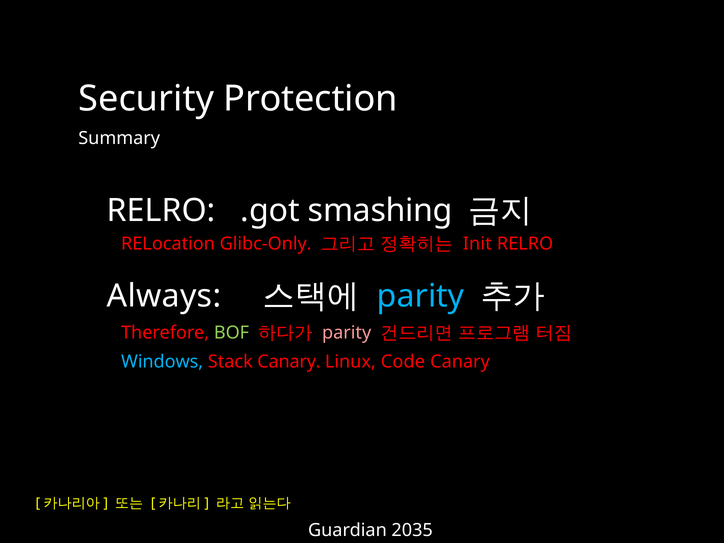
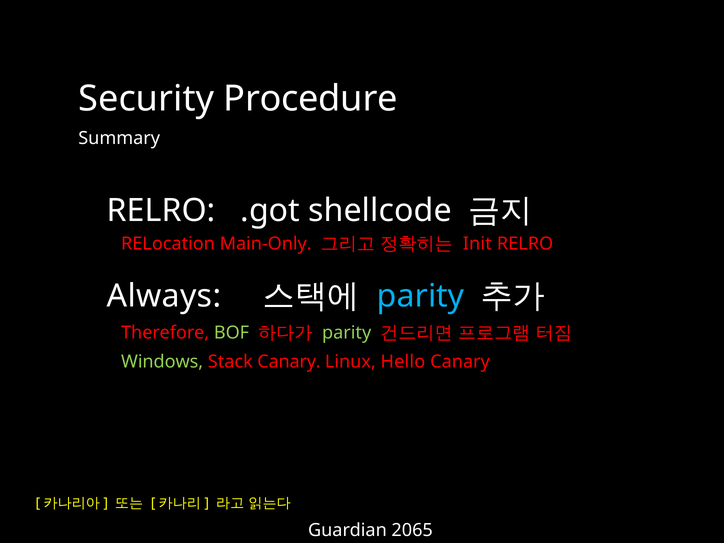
Protection: Protection -> Procedure
smashing: smashing -> shellcode
Glibc-Only: Glibc-Only -> Main-Only
parity at (347, 333) colour: pink -> light green
Windows colour: light blue -> light green
Code: Code -> Hello
2035: 2035 -> 2065
